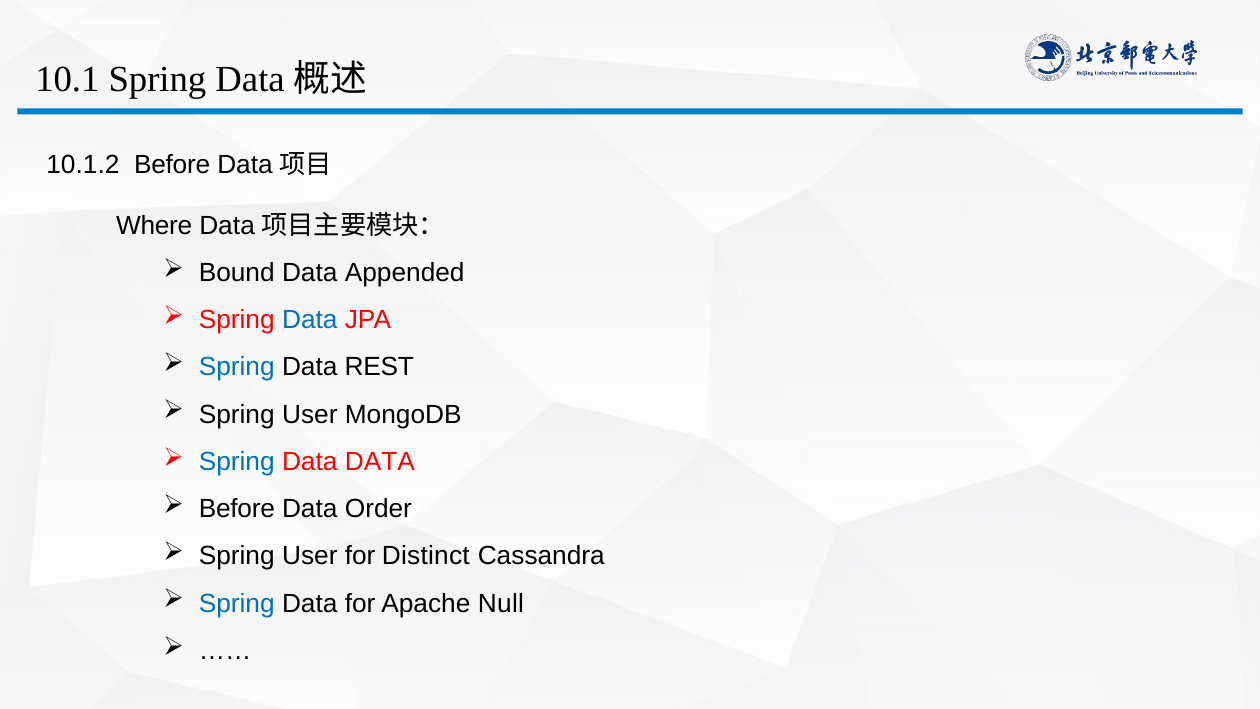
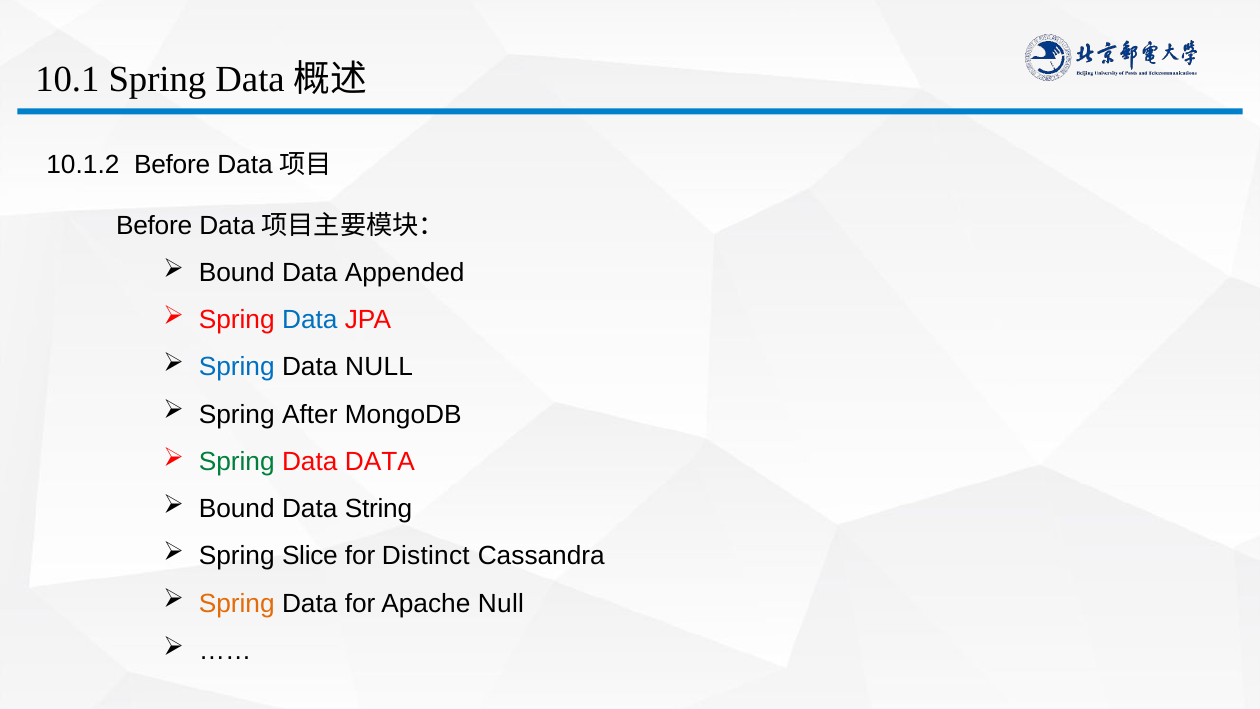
Where at (154, 225): Where -> Before
Data REST: REST -> NULL
User at (310, 414): User -> After
Spring at (237, 462) colour: blue -> green
Before at (237, 509): Before -> Bound
Order: Order -> String
User at (310, 556): User -> Slice
Spring at (237, 603) colour: blue -> orange
